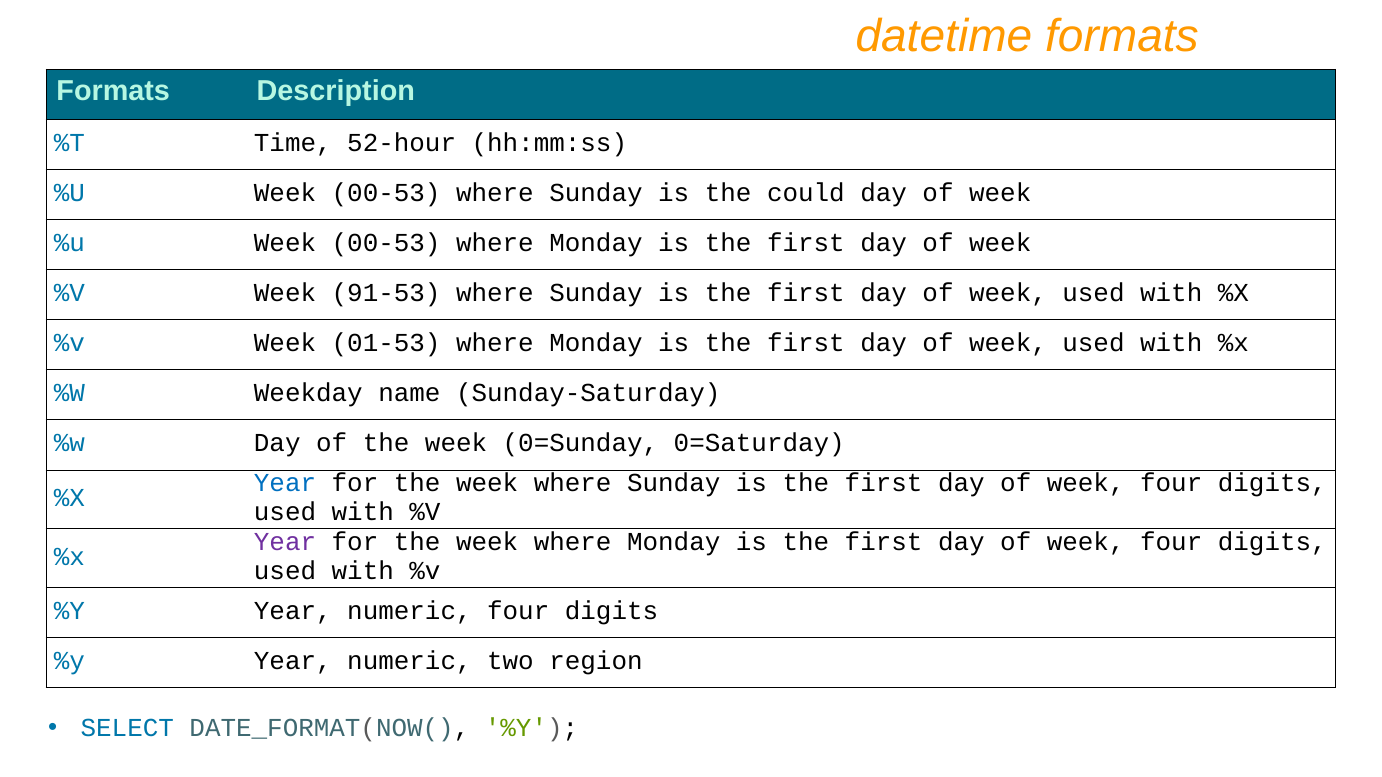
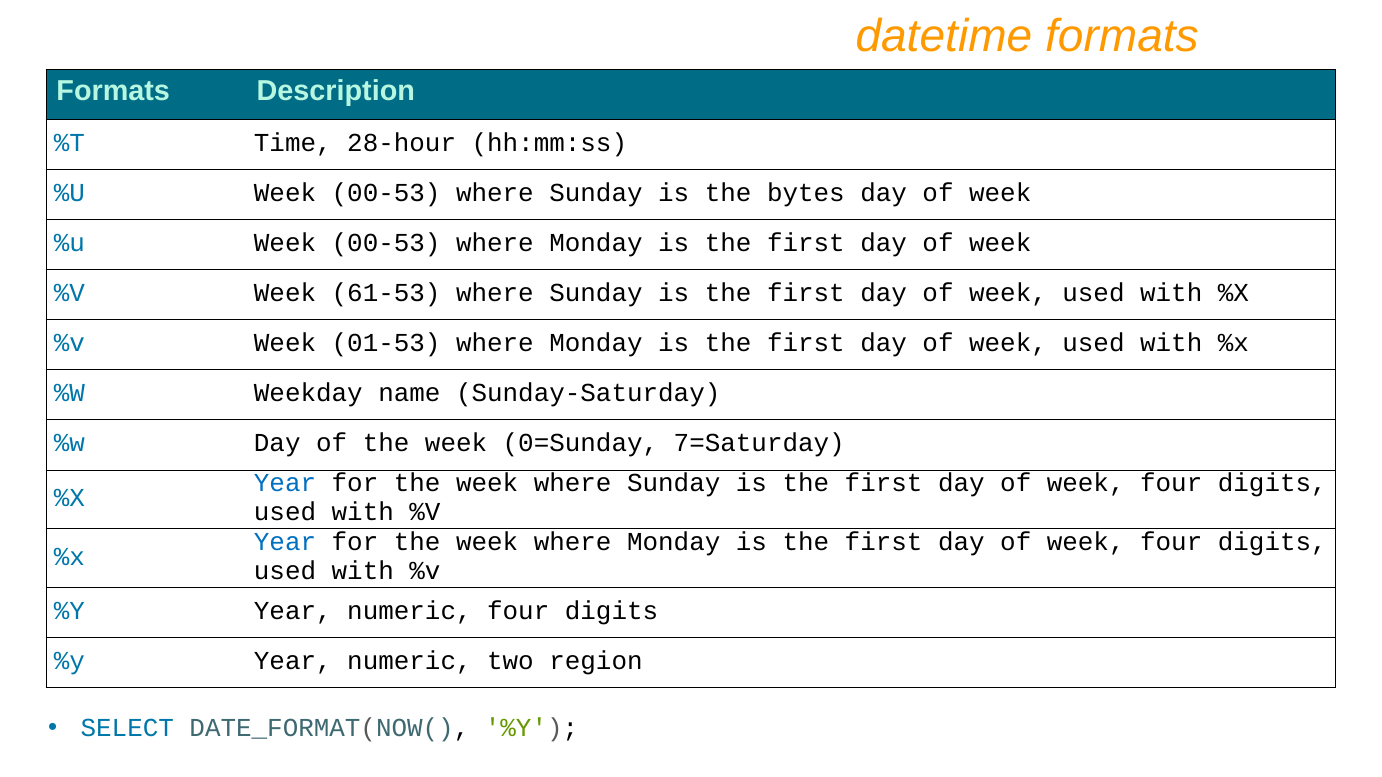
52-hour: 52-hour -> 28-hour
could: could -> bytes
91-53: 91-53 -> 61-53
0=Saturday: 0=Saturday -> 7=Saturday
Year at (285, 542) colour: purple -> blue
